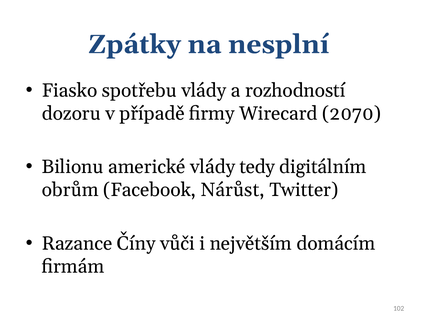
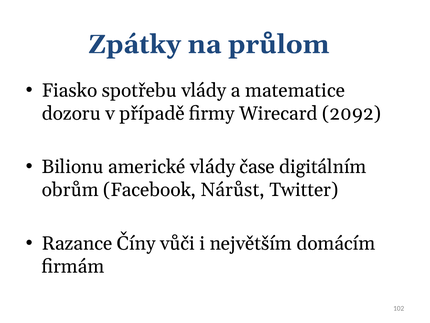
nesplní: nesplní -> průlom
rozhodností: rozhodností -> matematice
2070: 2070 -> 2092
tedy: tedy -> čase
